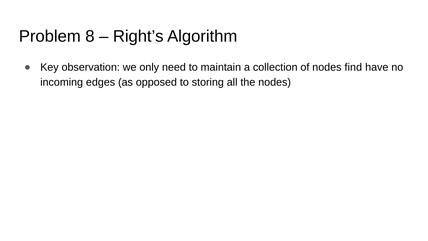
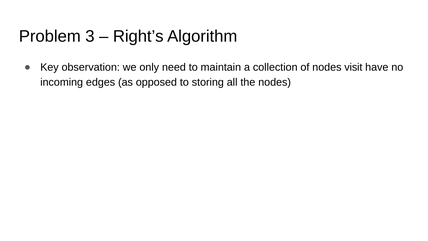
8: 8 -> 3
find: find -> visit
